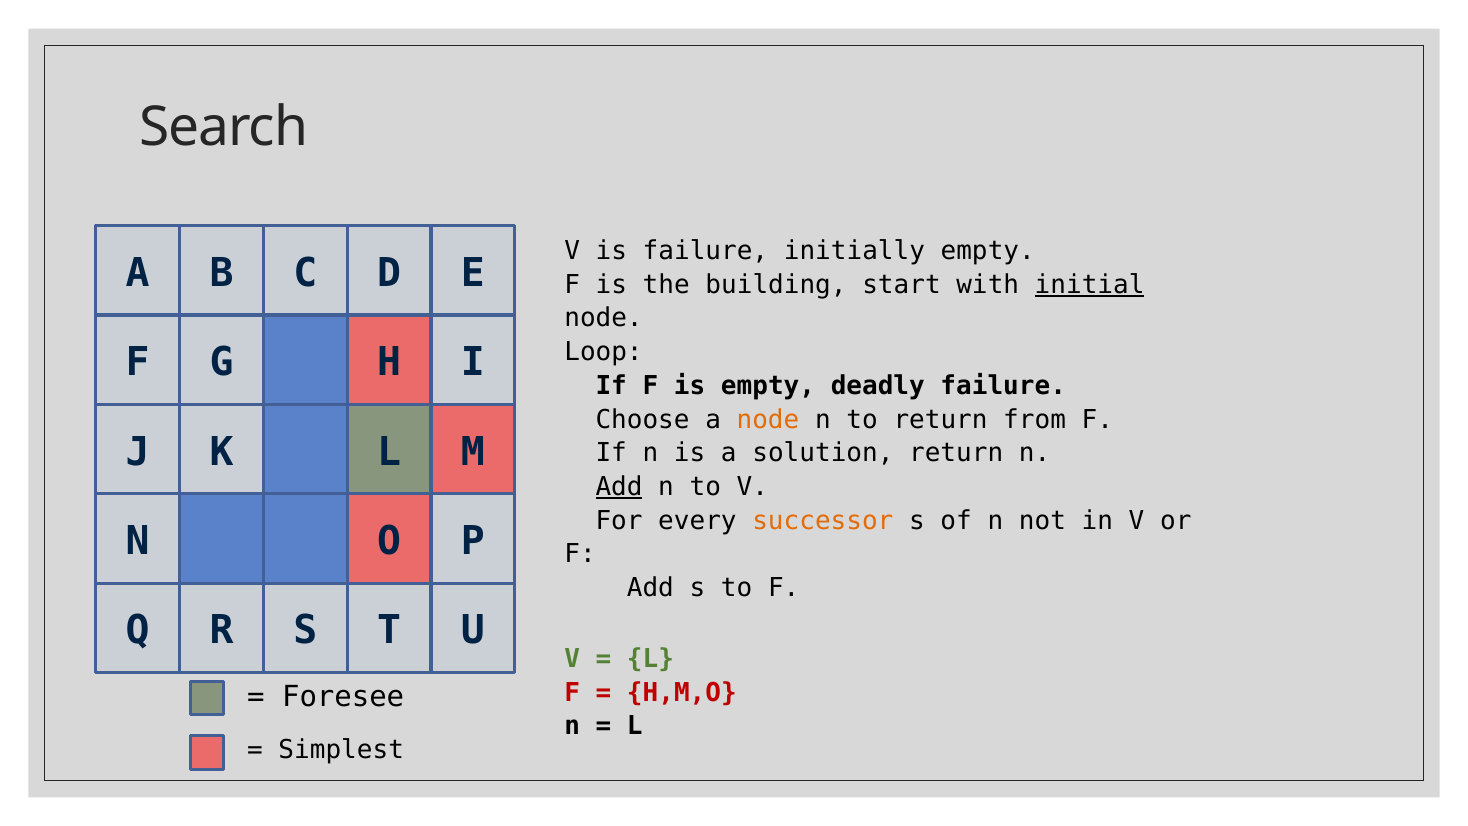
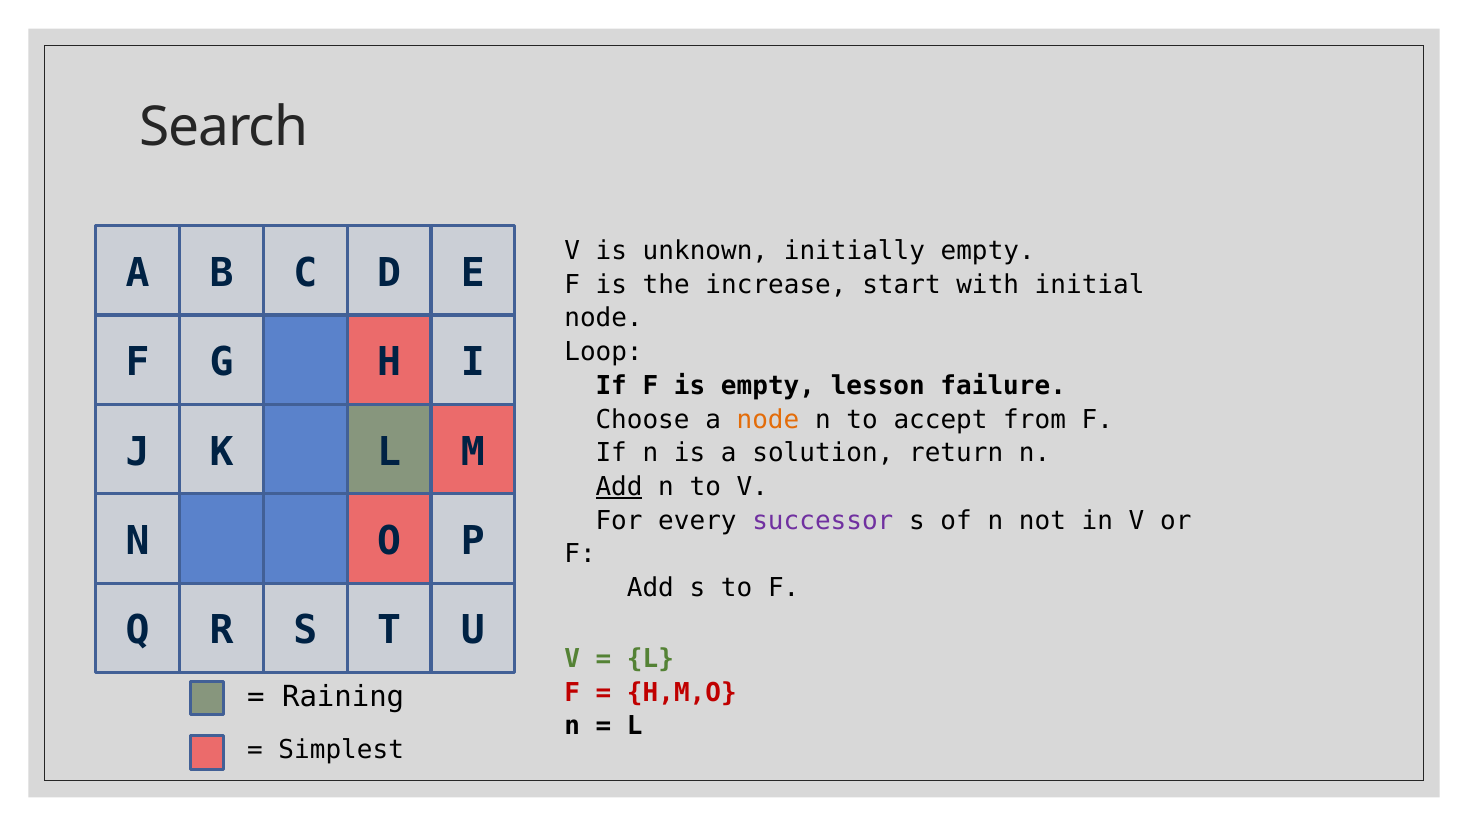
is failure: failure -> unknown
building: building -> increase
initial underline: present -> none
deadly: deadly -> lesson
to return: return -> accept
successor colour: orange -> purple
Foresee: Foresee -> Raining
